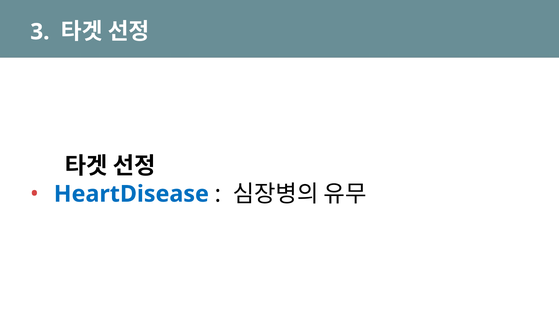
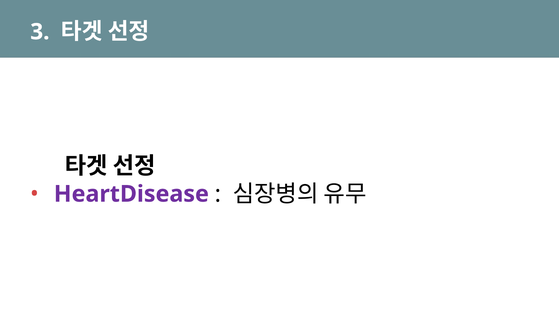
HeartDisease colour: blue -> purple
